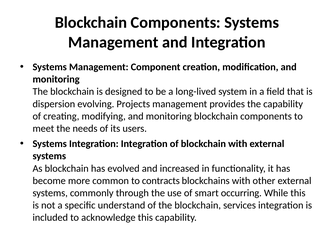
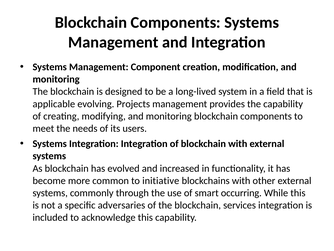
dispersion: dispersion -> applicable
contracts: contracts -> initiative
understand: understand -> adversaries
